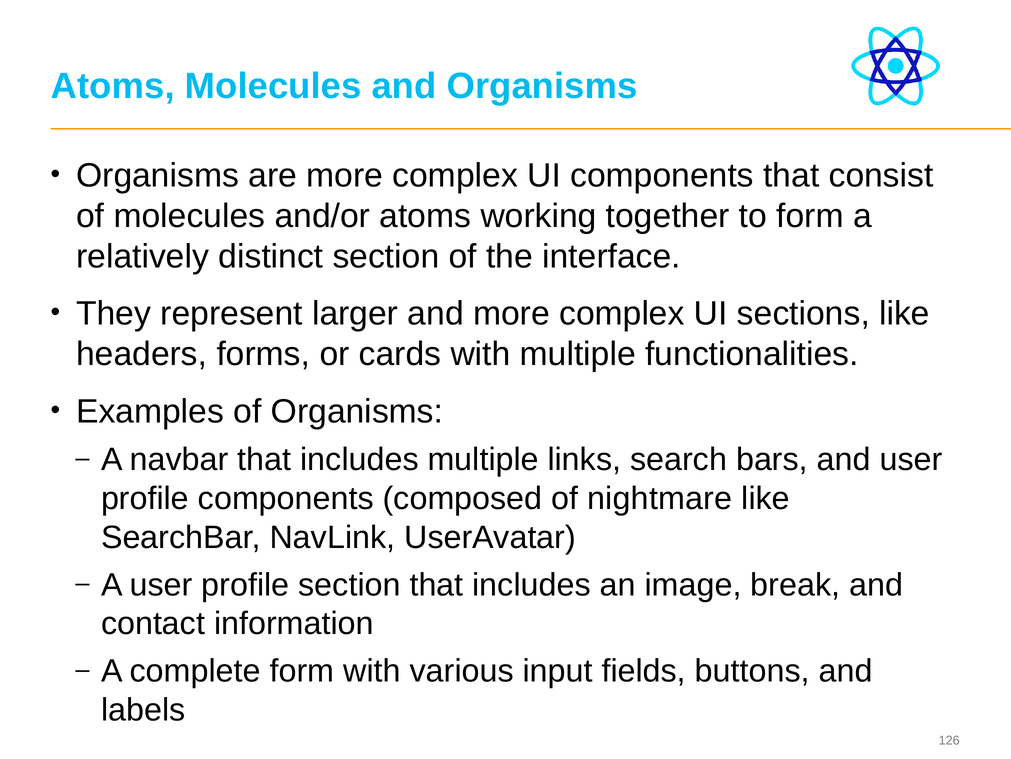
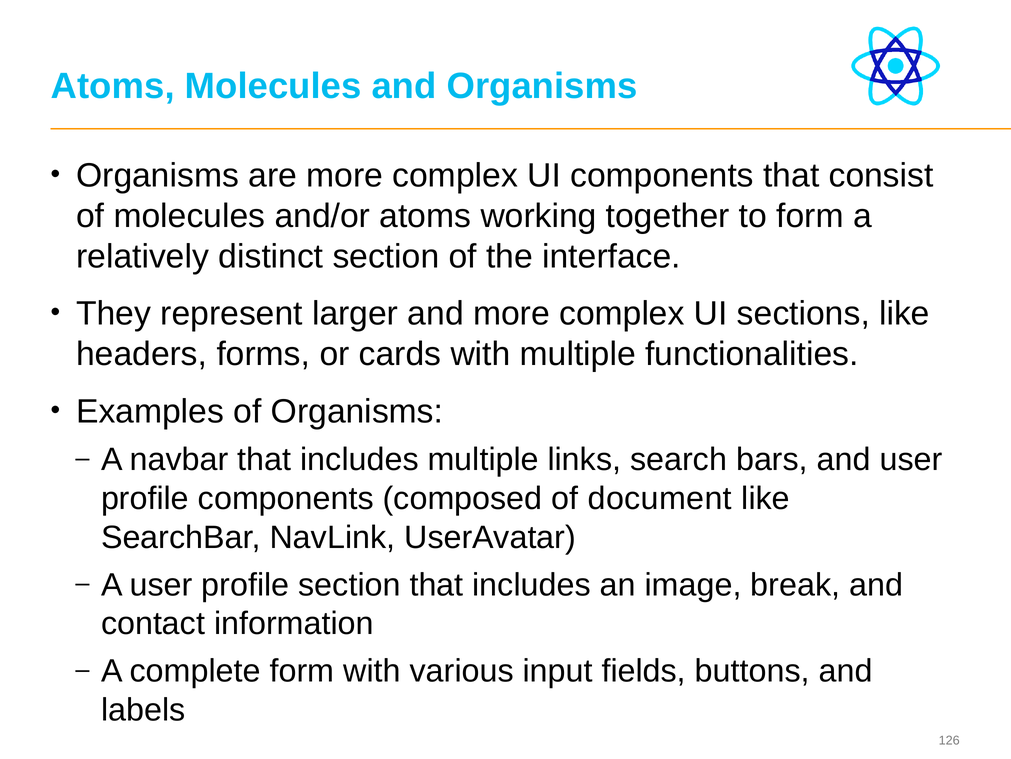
nightmare: nightmare -> document
